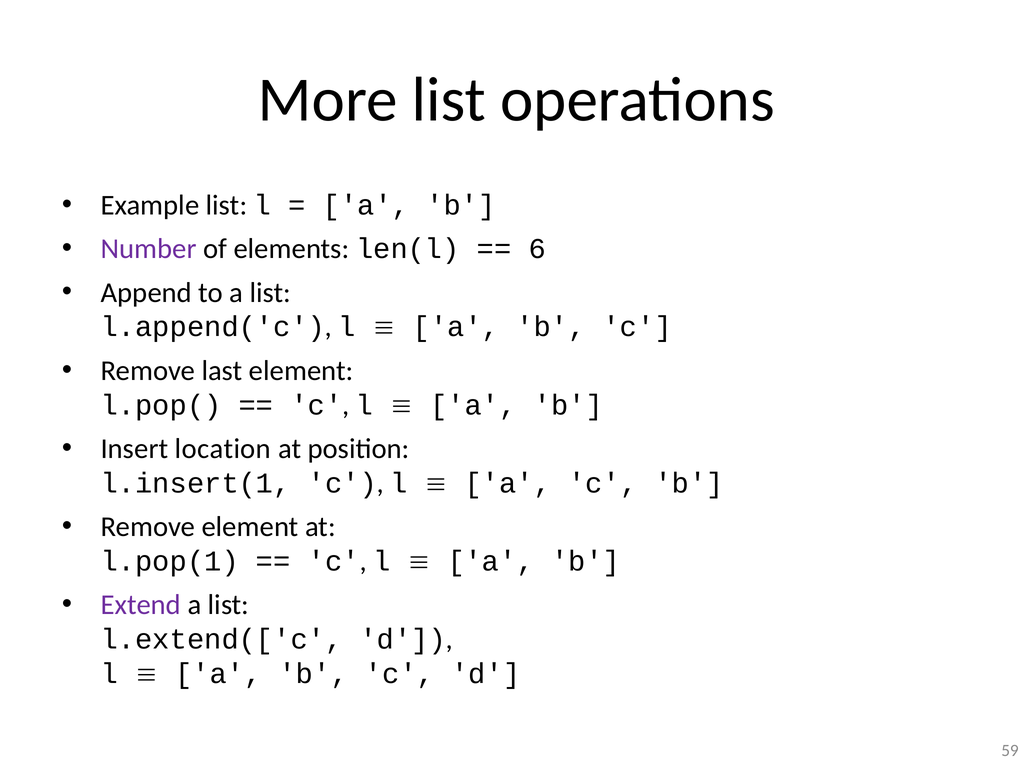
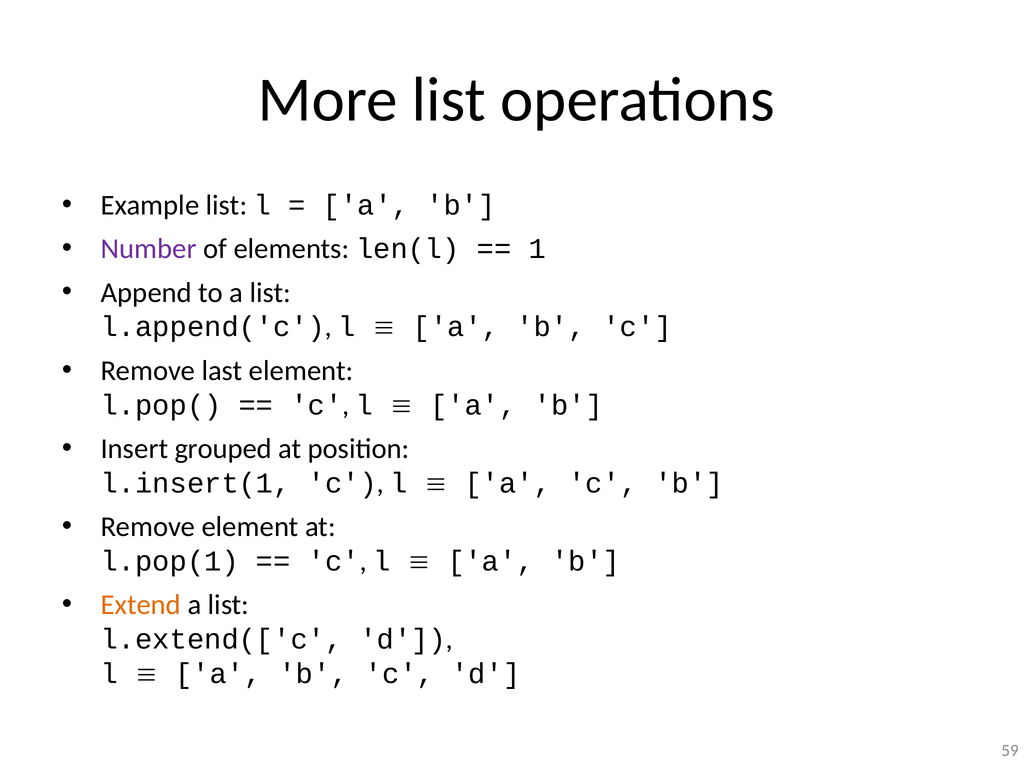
6: 6 -> 1
location: location -> grouped
Extend colour: purple -> orange
